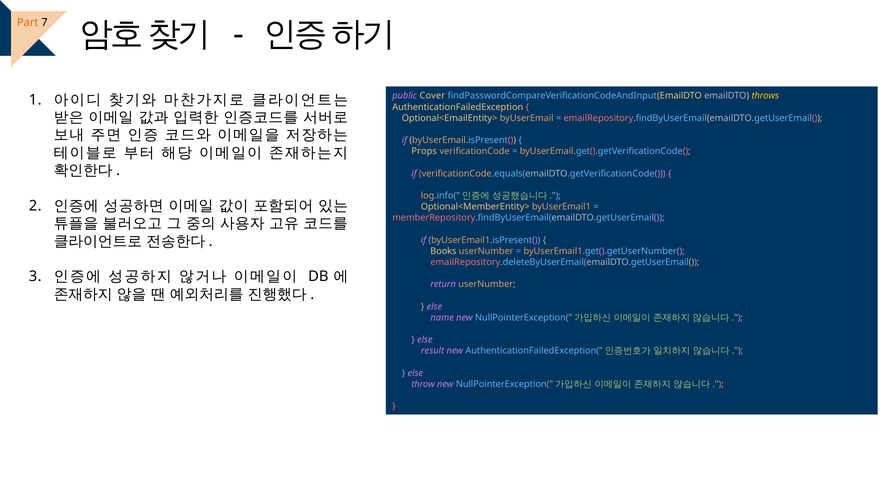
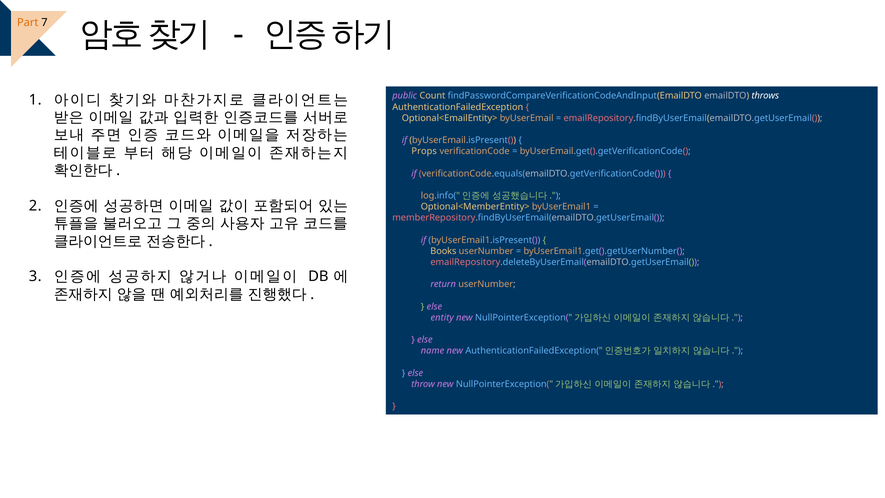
Cover: Cover -> Count
throws colour: yellow -> white
name: name -> entity
result: result -> name
